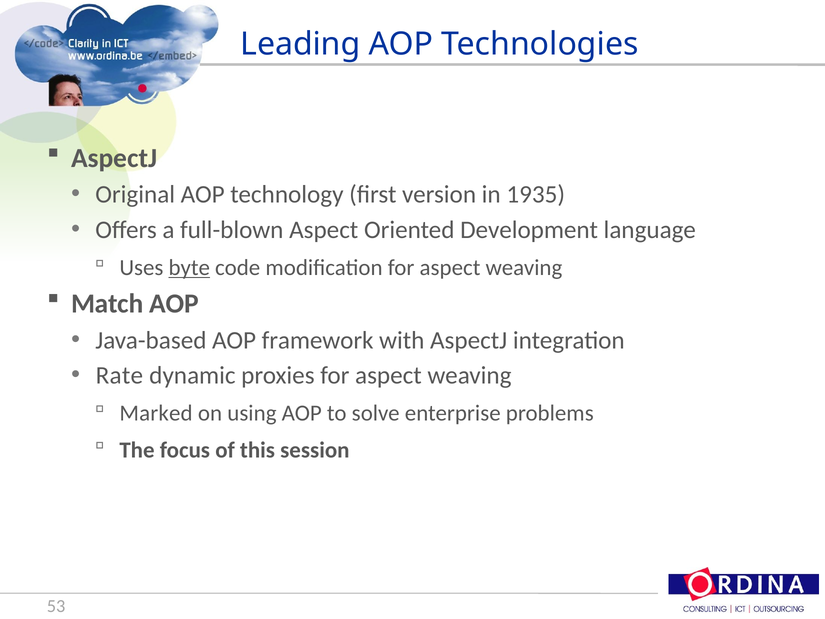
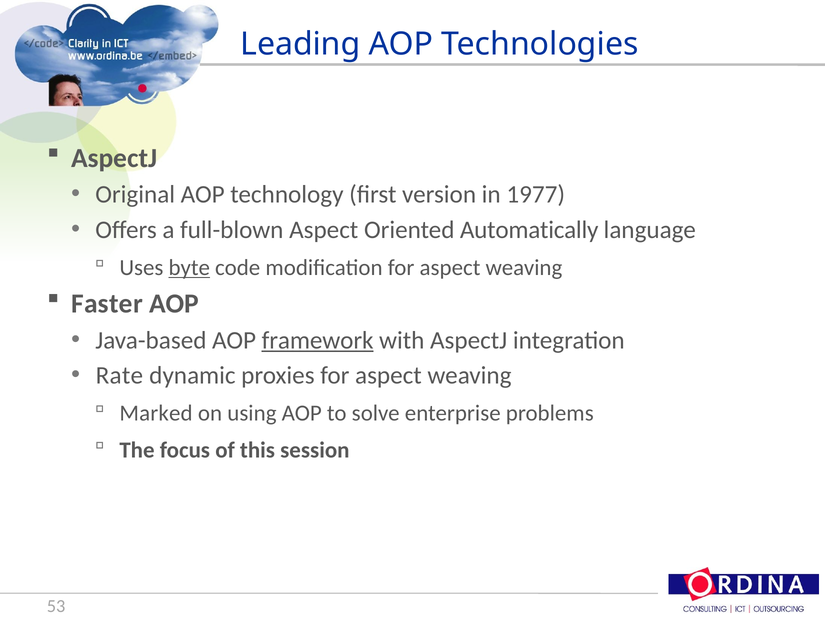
1935: 1935 -> 1977
Development: Development -> Automatically
Match: Match -> Faster
framework underline: none -> present
